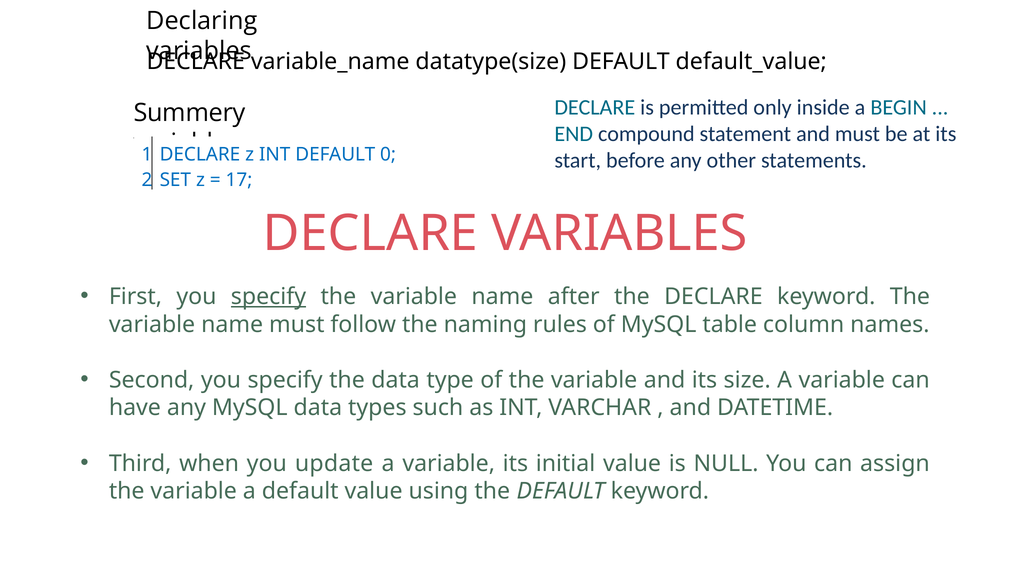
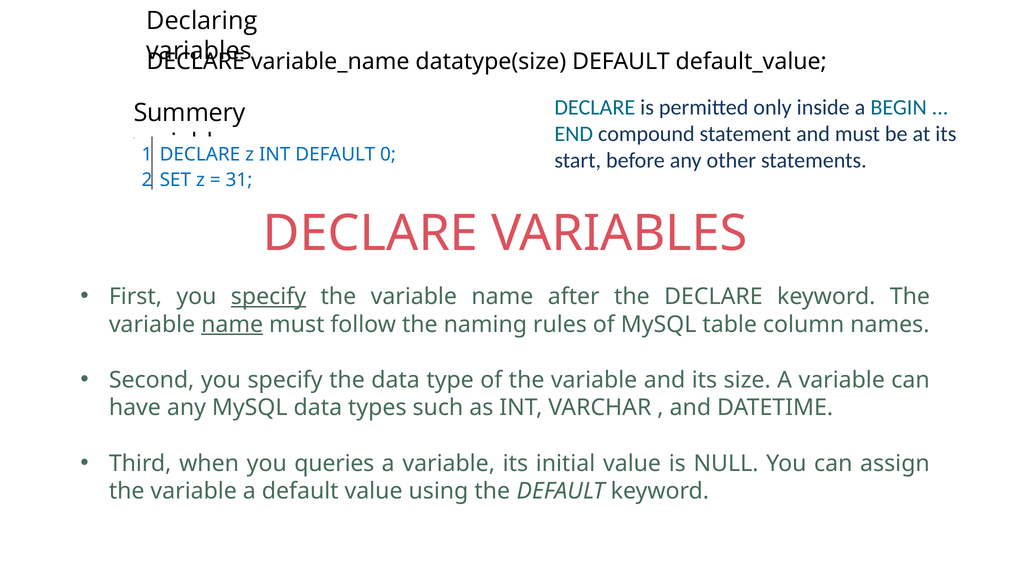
17: 17 -> 31
name at (232, 324) underline: none -> present
update: update -> queries
